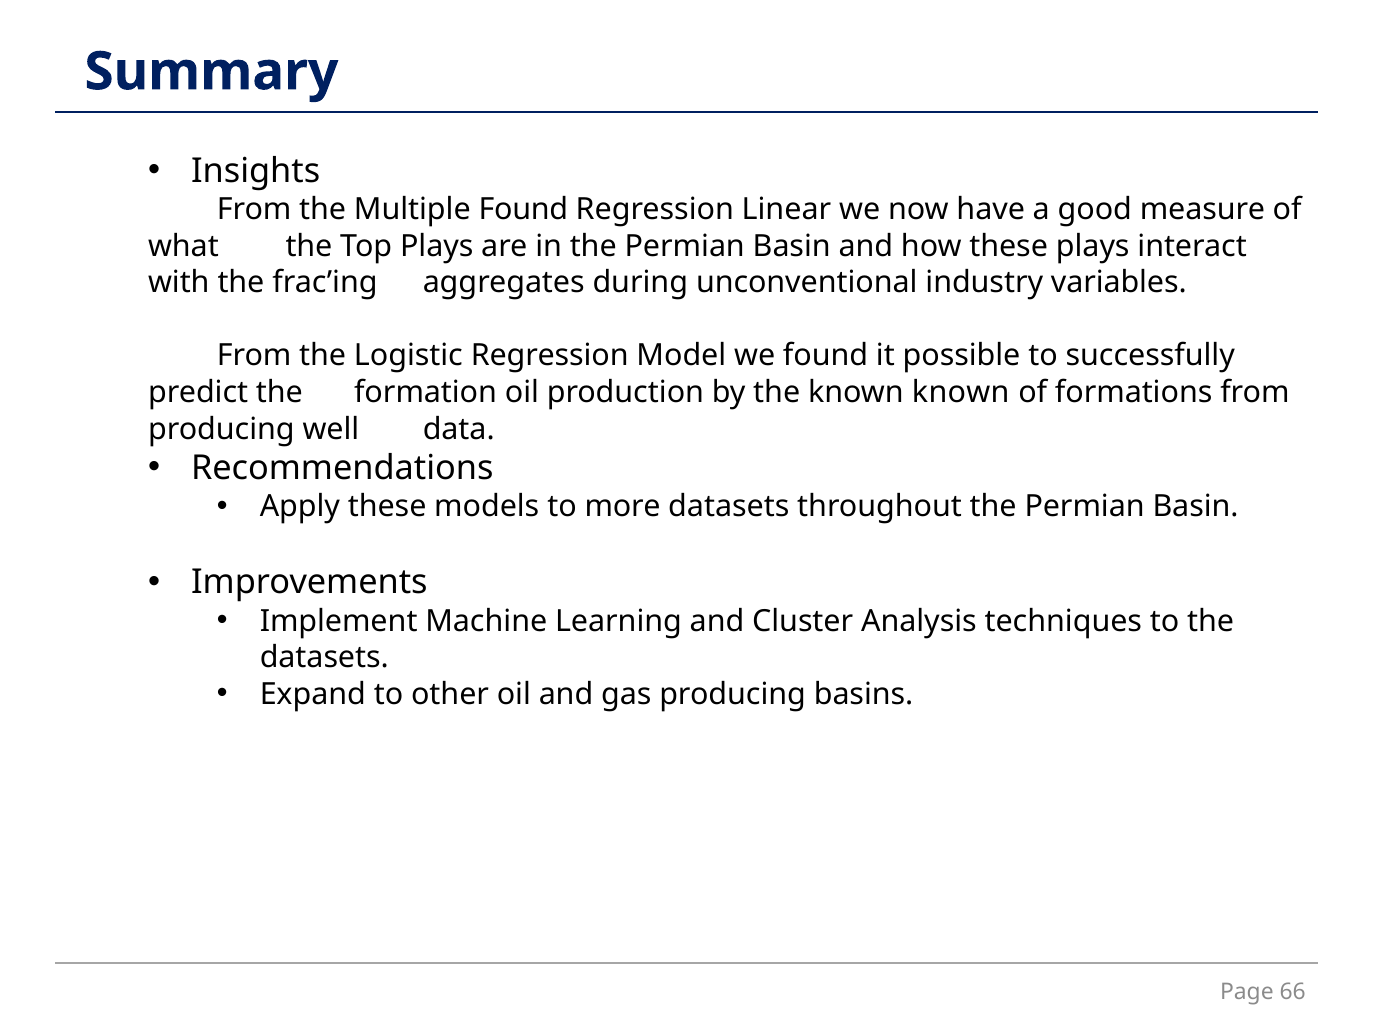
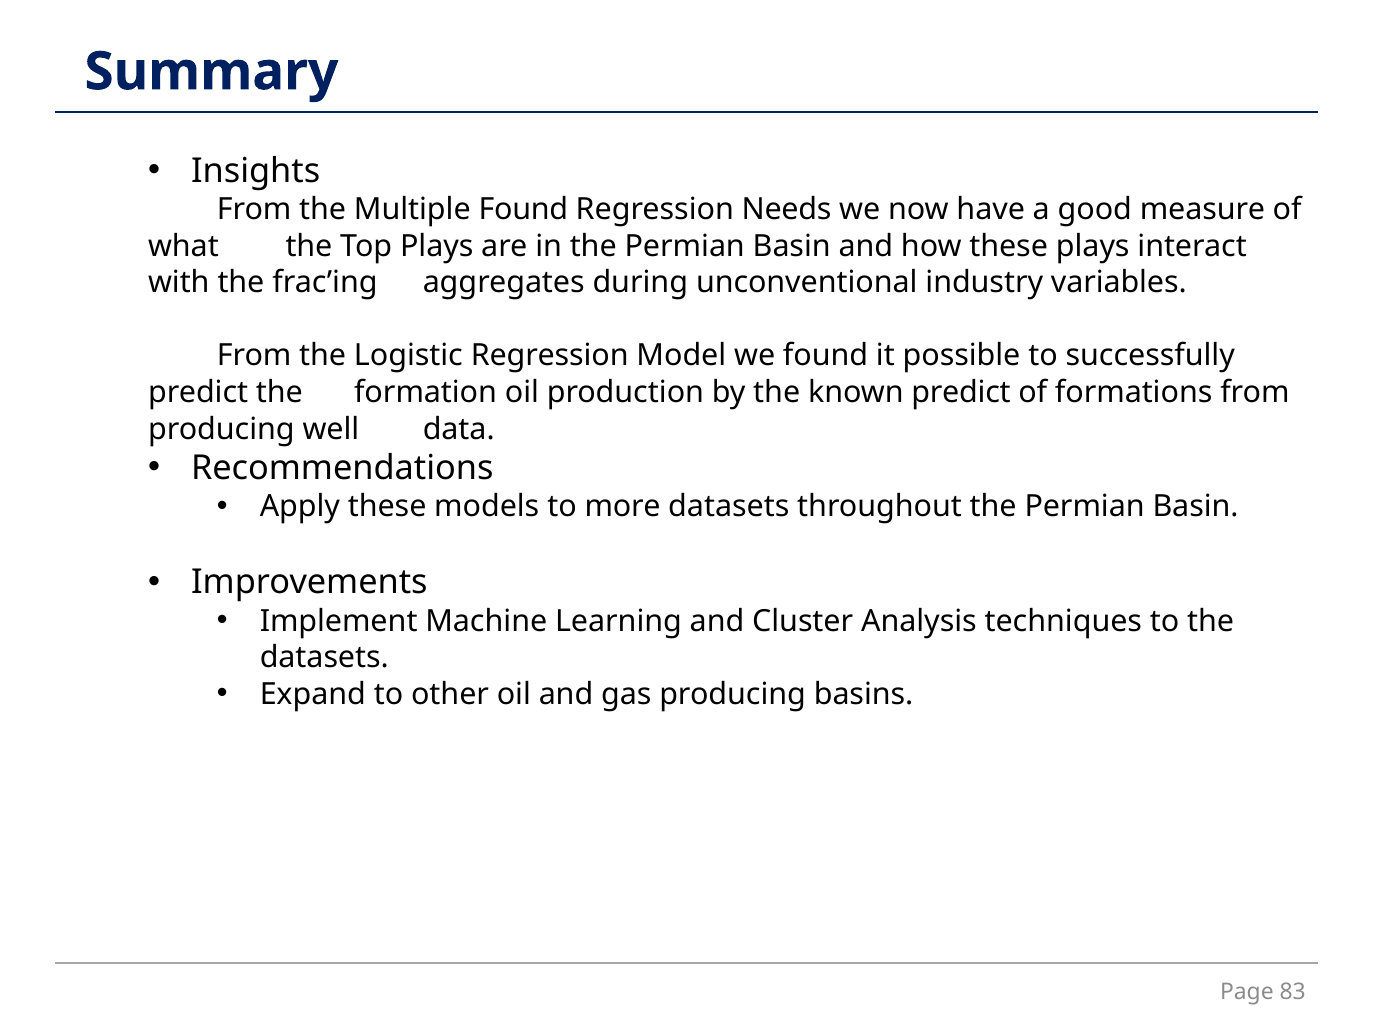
Linear: Linear -> Needs
known known: known -> predict
66: 66 -> 83
